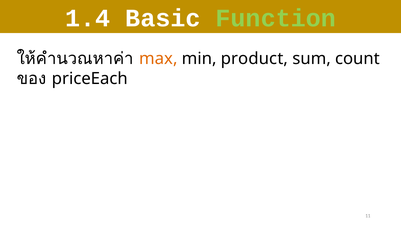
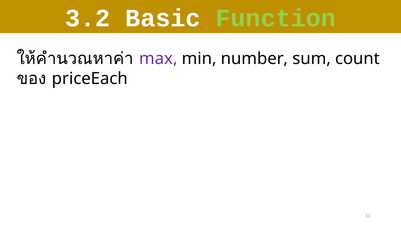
1.4: 1.4 -> 3.2
max colour: orange -> purple
product: product -> number
